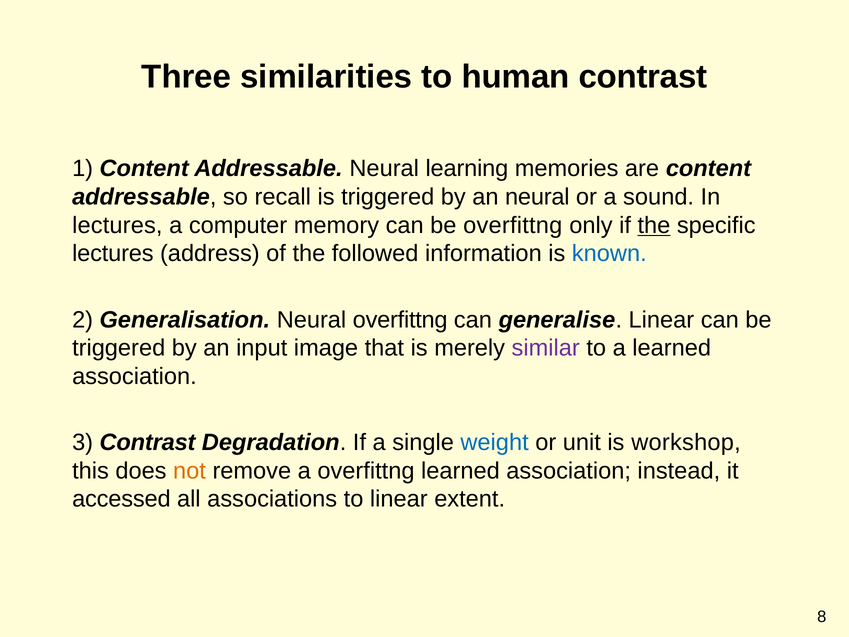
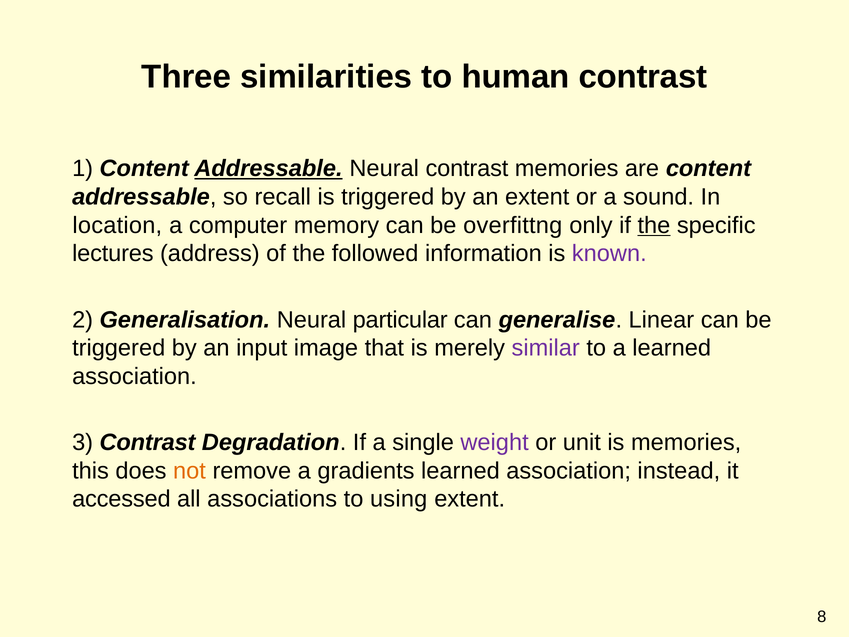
Addressable at (268, 169) underline: none -> present
Neural learning: learning -> contrast
an neural: neural -> extent
lectures at (117, 225): lectures -> location
known colour: blue -> purple
Neural overfittng: overfittng -> particular
weight colour: blue -> purple
is workshop: workshop -> memories
a overfittng: overfittng -> gradients
to linear: linear -> using
